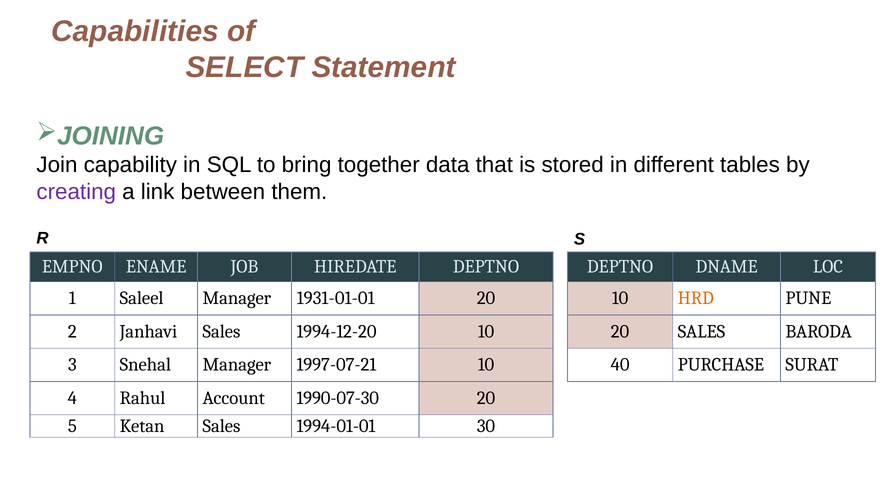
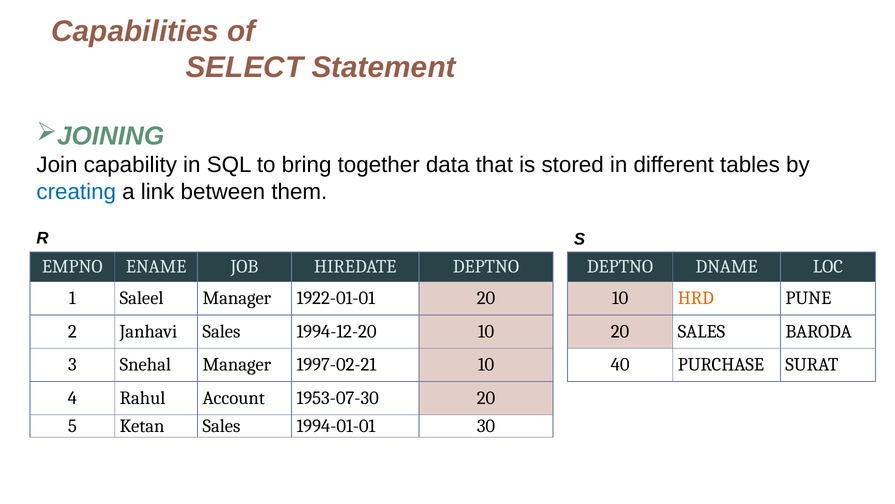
creating colour: purple -> blue
1931-01-01: 1931-01-01 -> 1922-01-01
1997-07-21: 1997-07-21 -> 1997-02-21
1990-07-30: 1990-07-30 -> 1953-07-30
